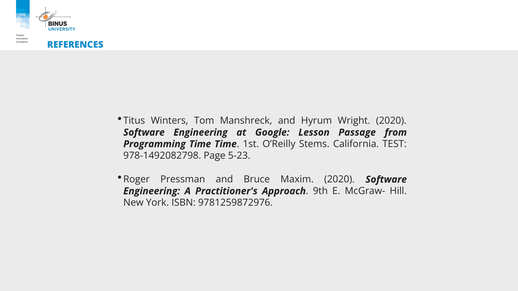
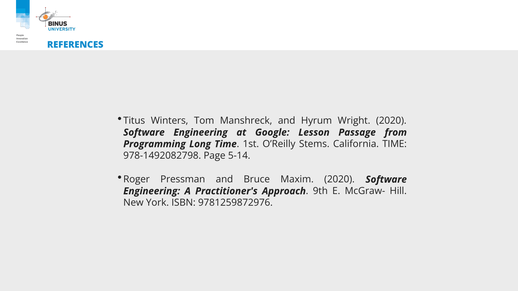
Programming Time: Time -> Long
California TEST: TEST -> TIME
5-23: 5-23 -> 5-14
